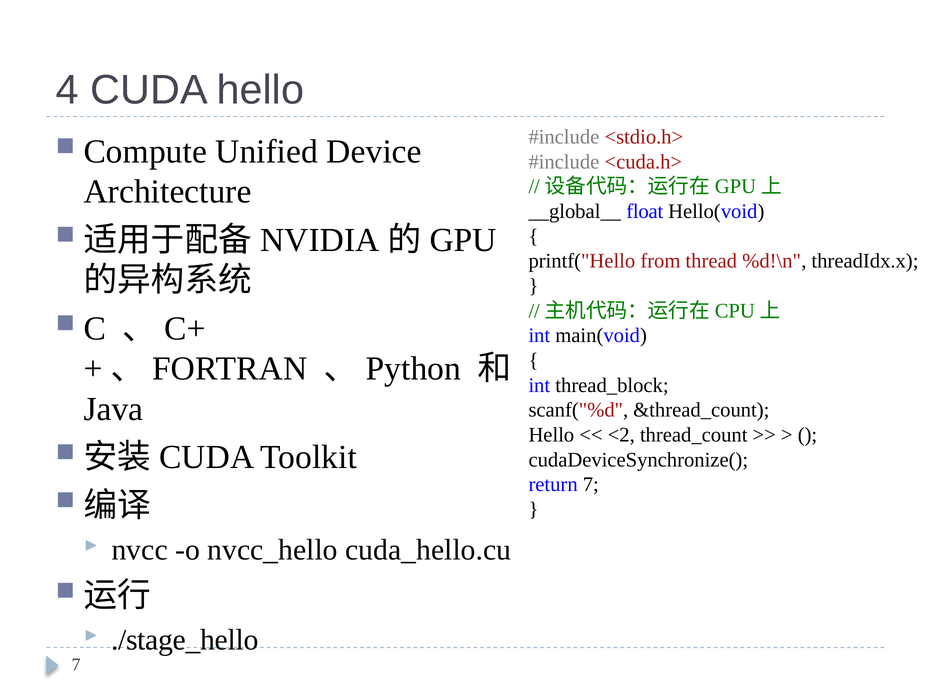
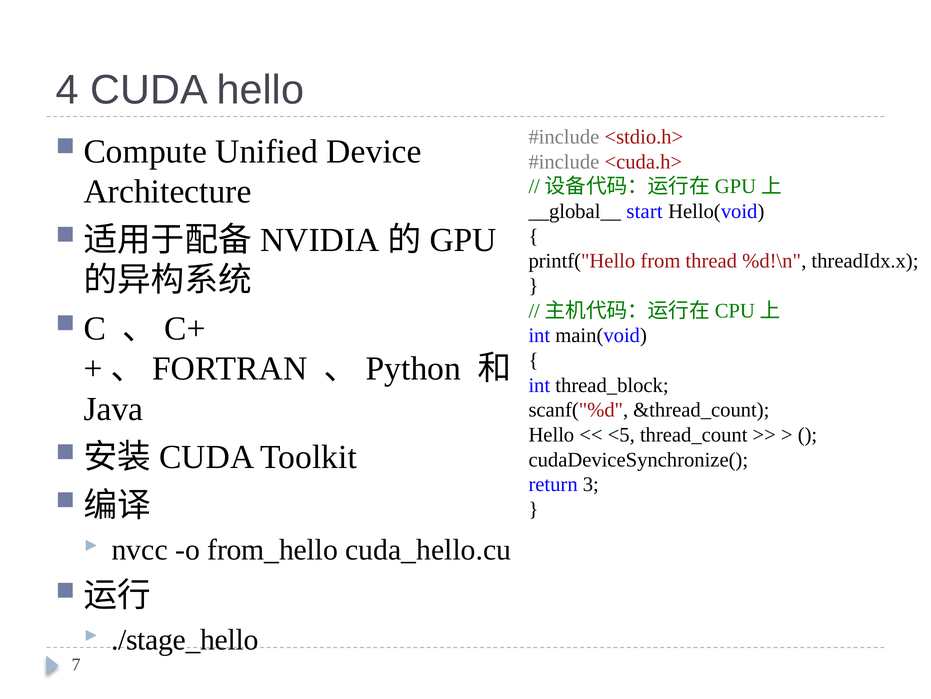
float: float -> start
<2: <2 -> <5
return 7: 7 -> 3
nvcc_hello: nvcc_hello -> from_hello
